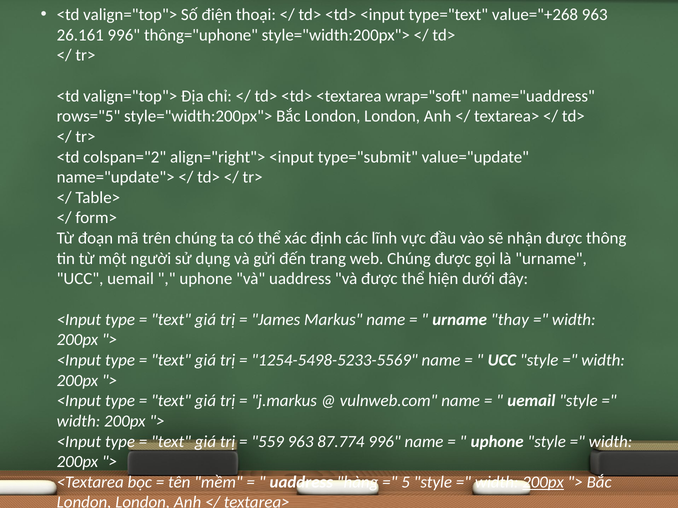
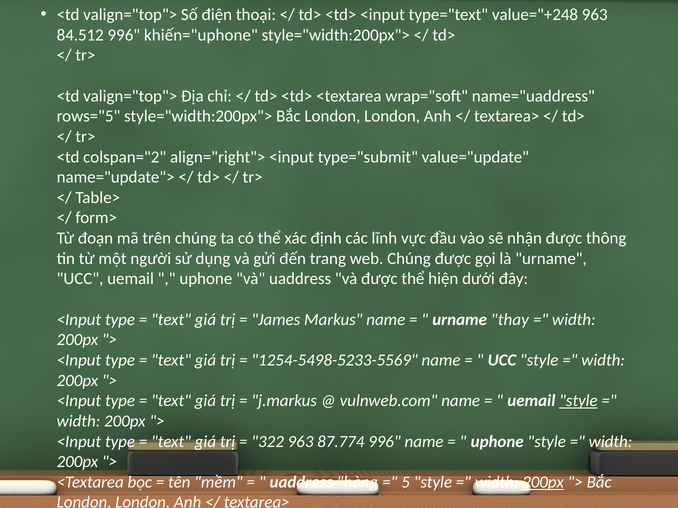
value="+268: value="+268 -> value="+248
26.161: 26.161 -> 84.512
thông="uphone: thông="uphone -> khiến="uphone
style at (578, 401) underline: none -> present
559: 559 -> 322
